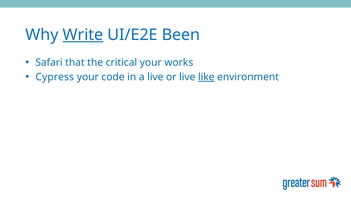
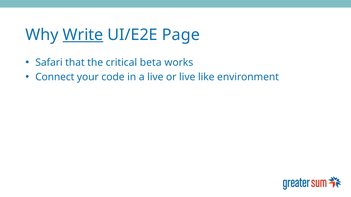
Been: Been -> Page
critical your: your -> beta
Cypress: Cypress -> Connect
like underline: present -> none
